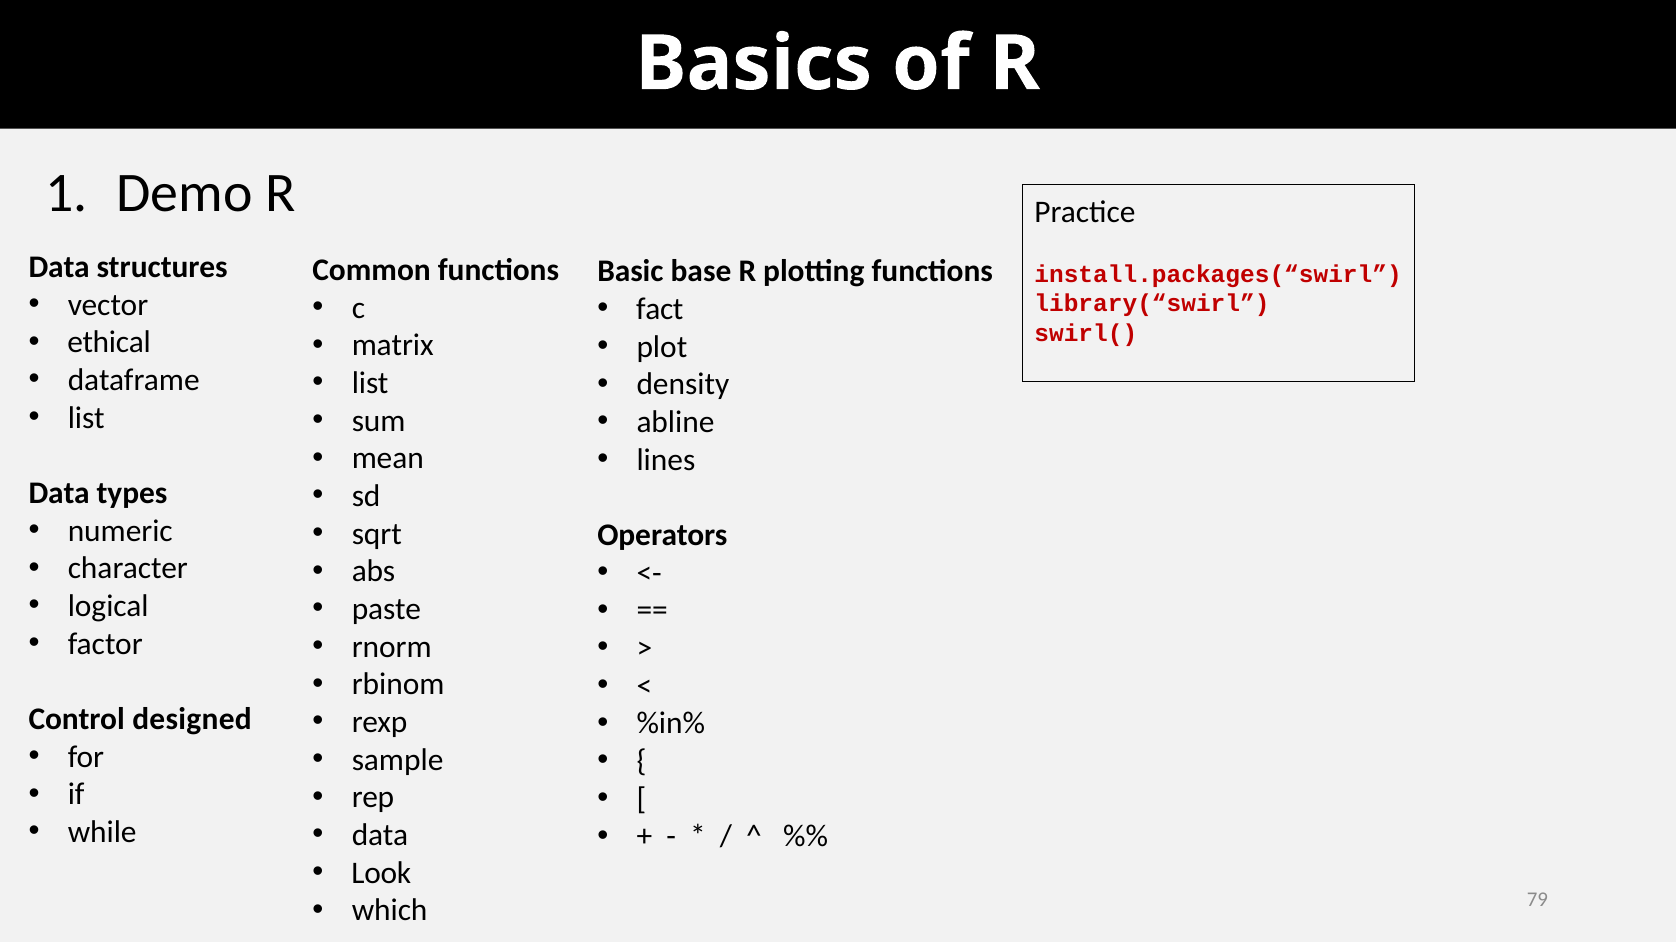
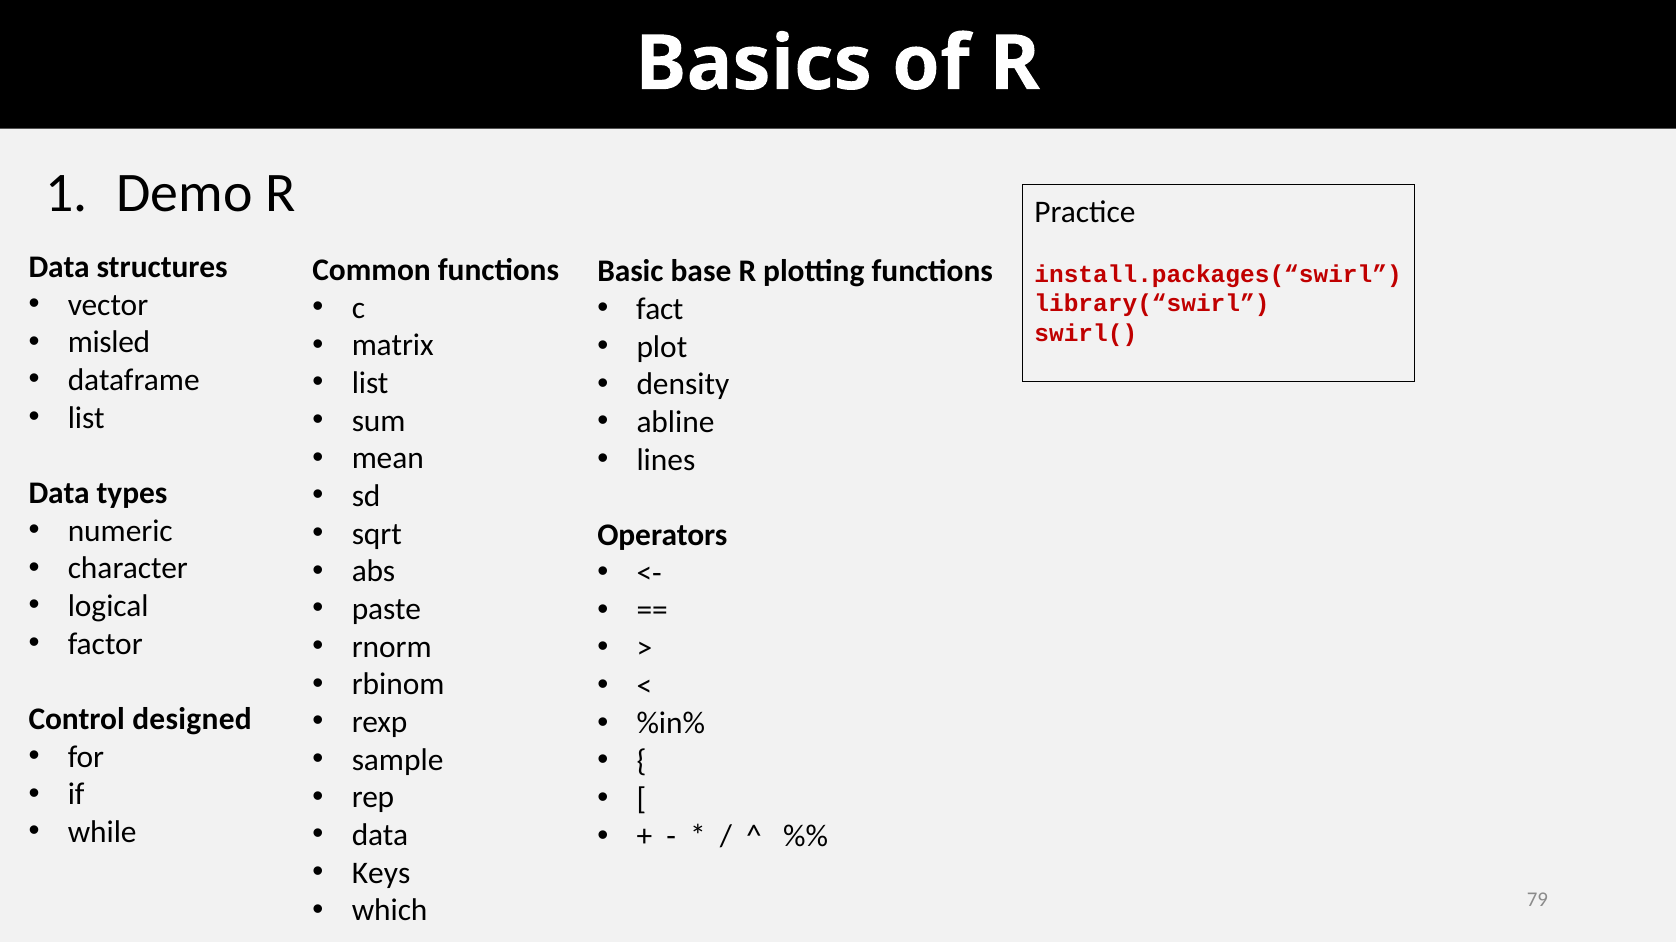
ethical: ethical -> misled
Look: Look -> Keys
